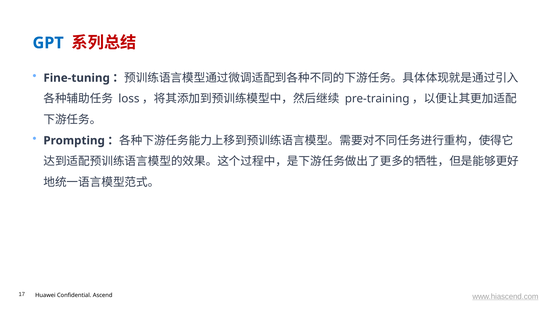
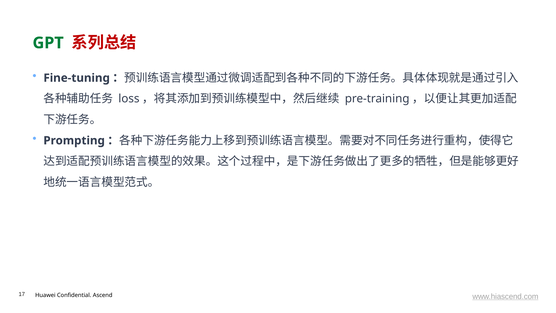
GPT colour: blue -> green
